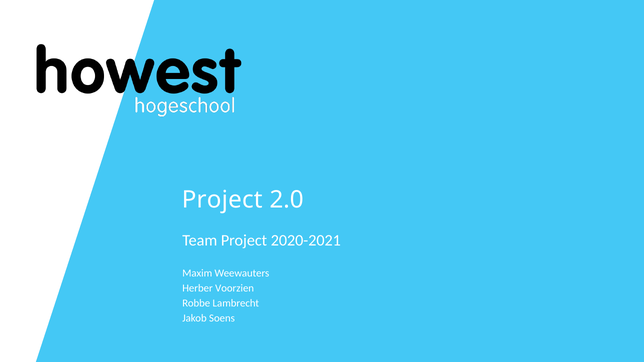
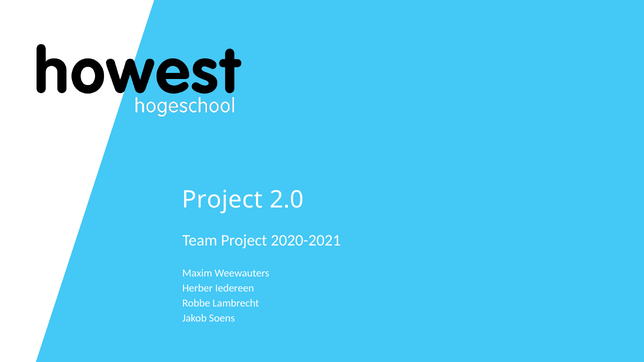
Voorzien: Voorzien -> Iedereen
